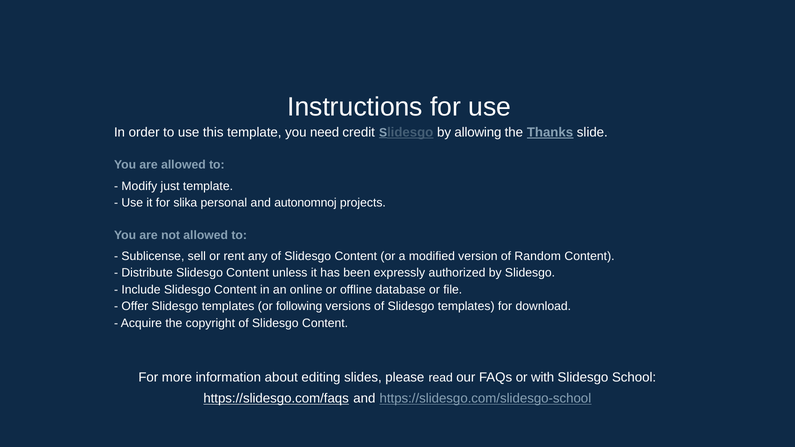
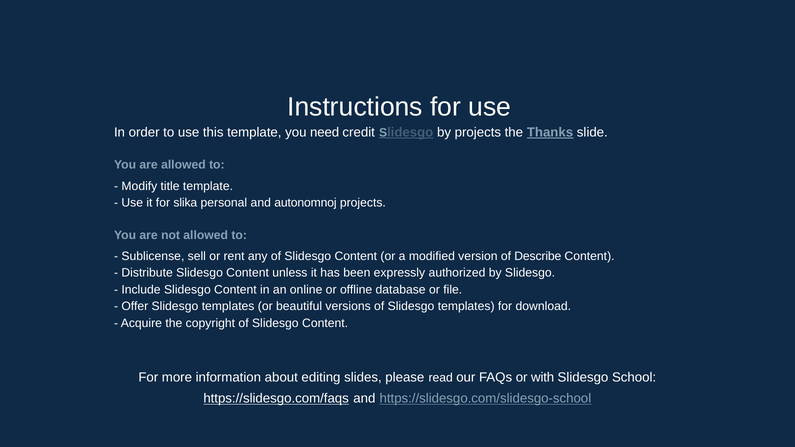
by allowing: allowing -> projects
just: just -> title
Random: Random -> Describe
following: following -> beautiful
